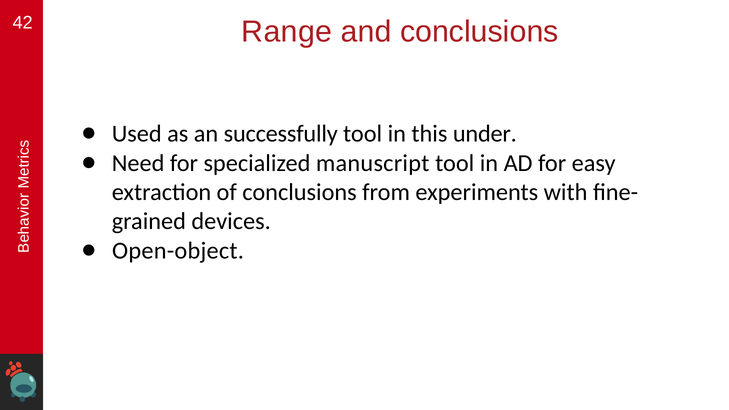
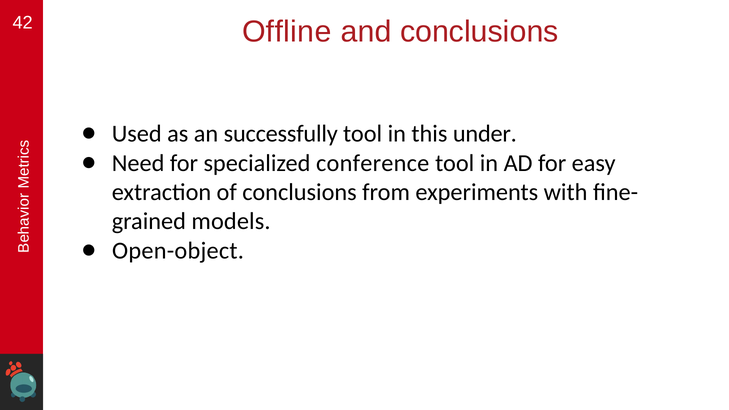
Range: Range -> Offline
manuscript: manuscript -> conference
devices: devices -> models
